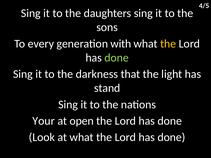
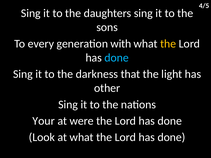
done at (117, 58) colour: light green -> light blue
stand: stand -> other
open: open -> were
